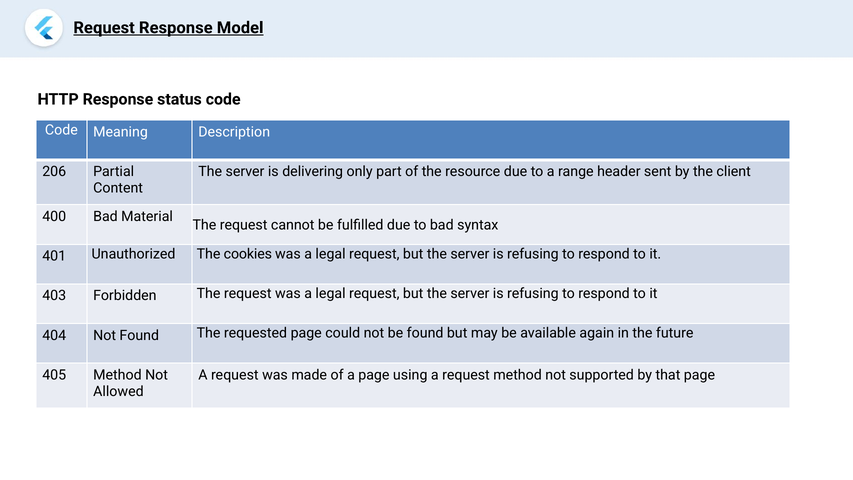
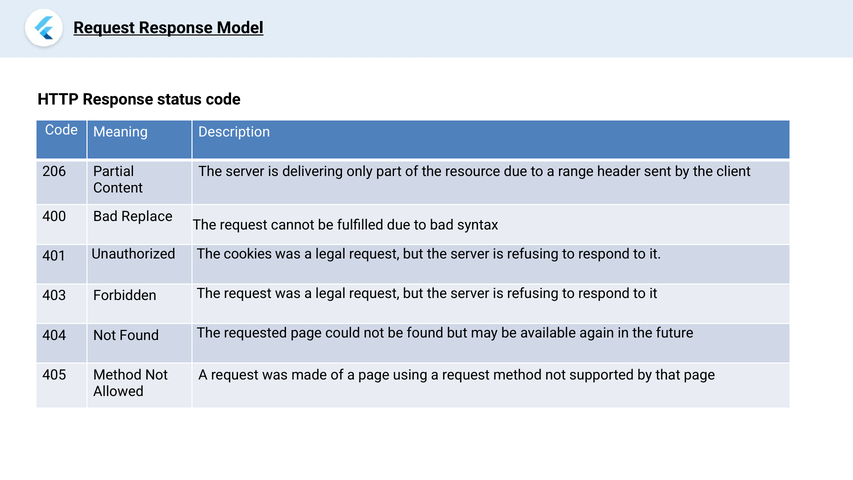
Material: Material -> Replace
